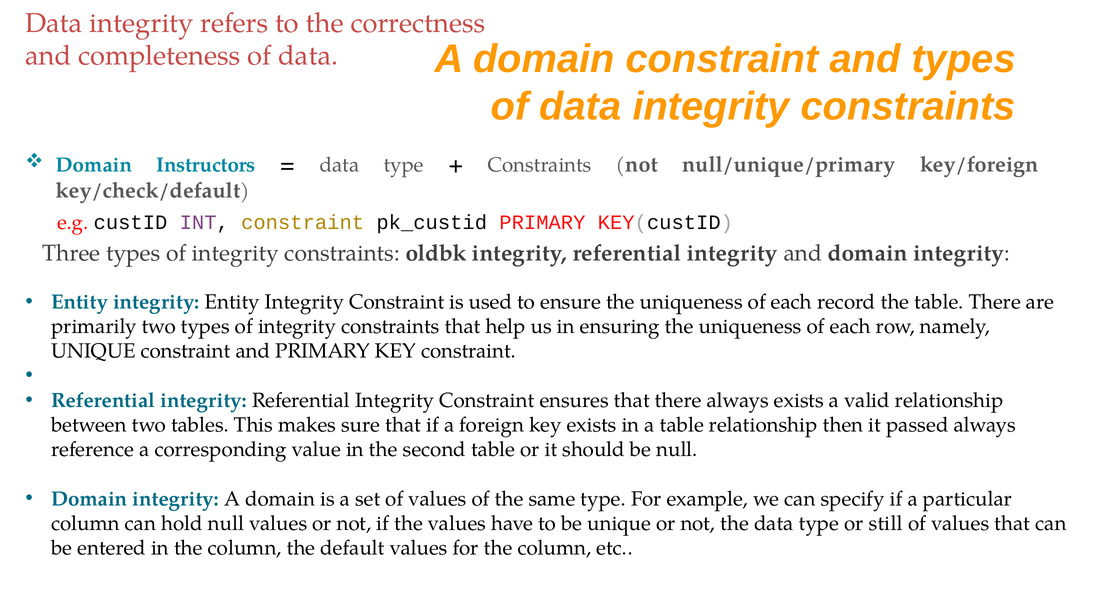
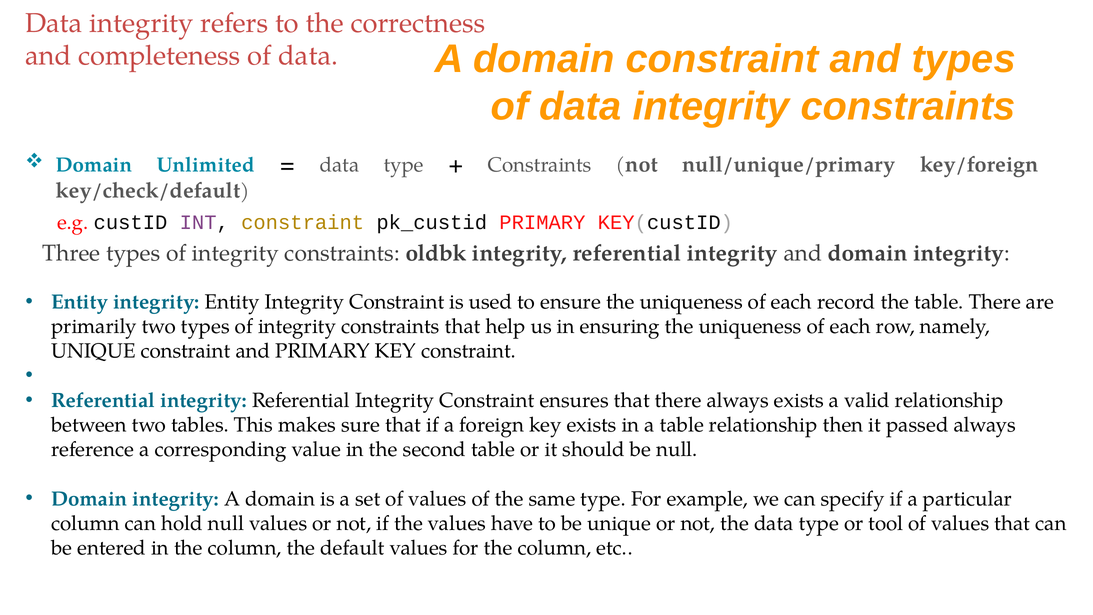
Instructors: Instructors -> Unlimited
still: still -> tool
